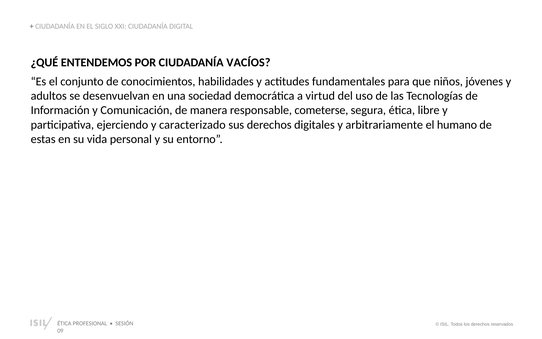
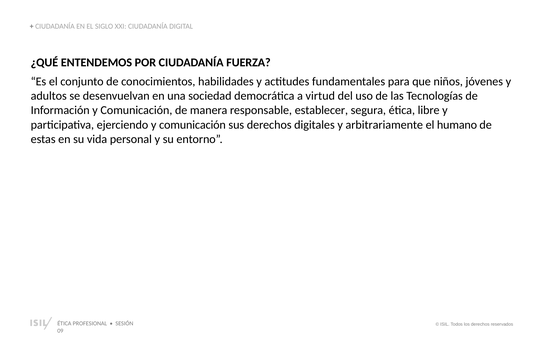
VACÍOS: VACÍOS -> FUERZA
cometerse: cometerse -> establecer
ejerciendo y caracterizado: caracterizado -> comunicación
